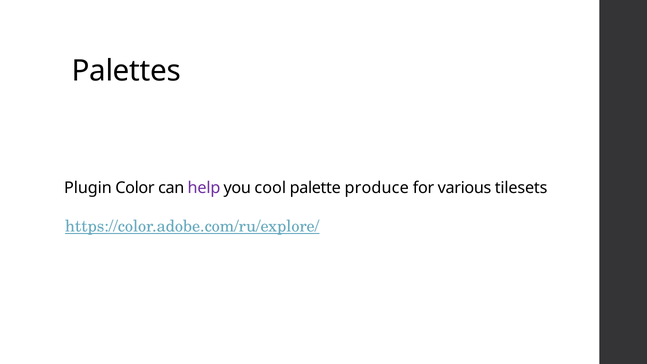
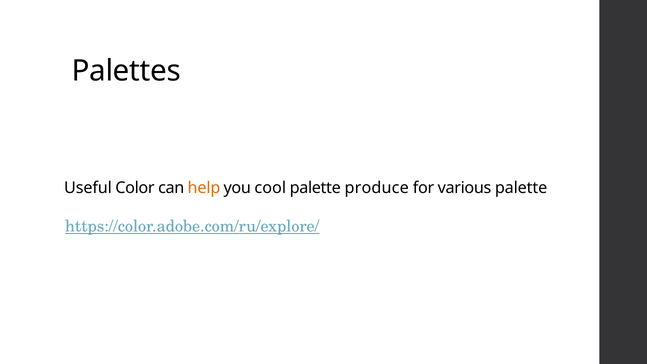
Plugin: Plugin -> Useful
help colour: purple -> orange
various tilesets: tilesets -> palette
